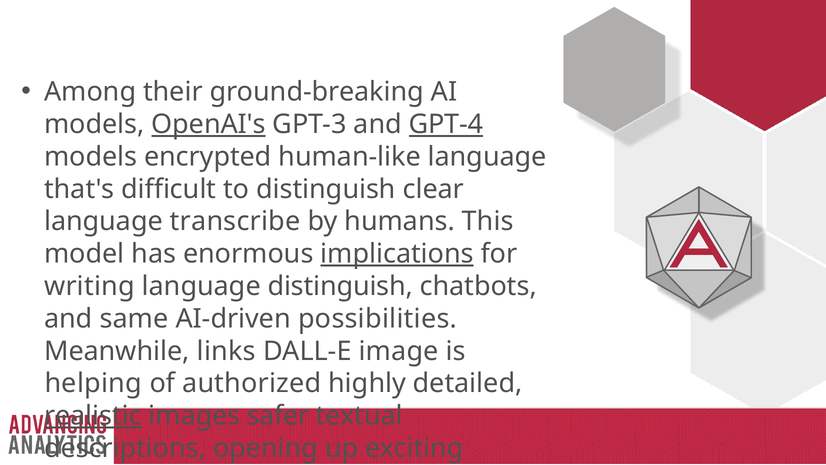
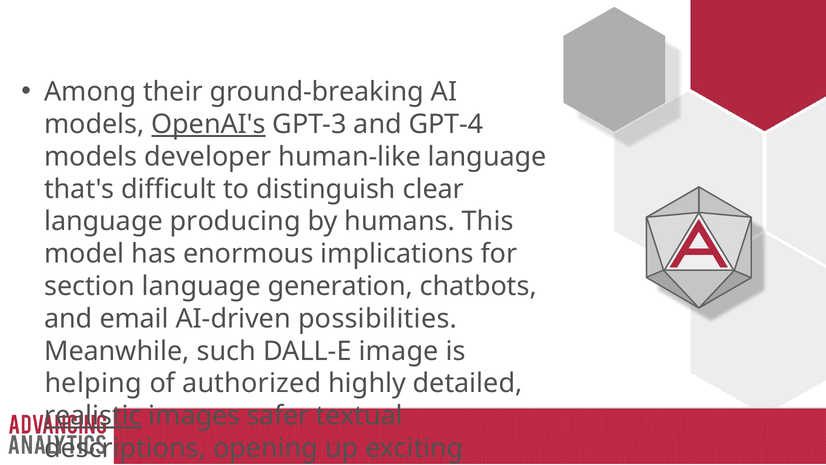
GPT-4 underline: present -> none
encrypted: encrypted -> developer
transcribe: transcribe -> producing
implications underline: present -> none
writing at (89, 286): writing -> section
language distinguish: distinguish -> generation
same: same -> email
Meanwhile links: links -> such
